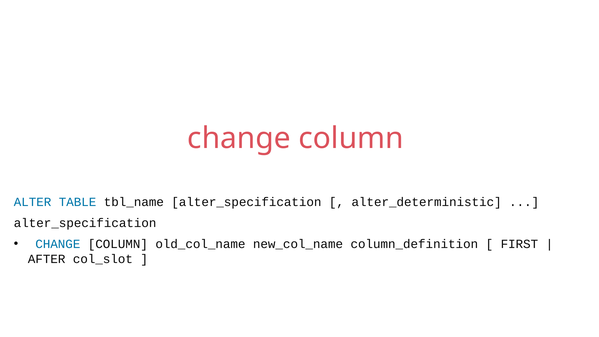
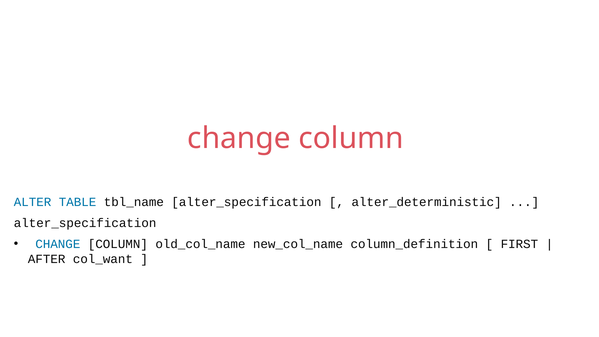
col_slot: col_slot -> col_want
